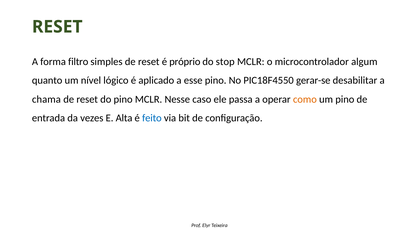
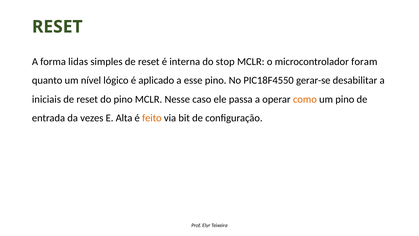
filtro: filtro -> lidas
próprio: próprio -> interna
algum: algum -> foram
chama: chama -> iniciais
feito colour: blue -> orange
